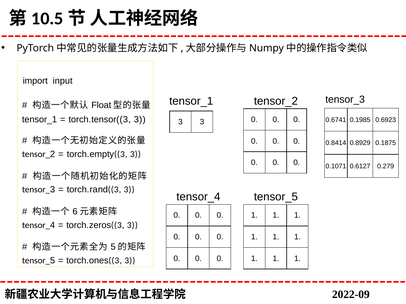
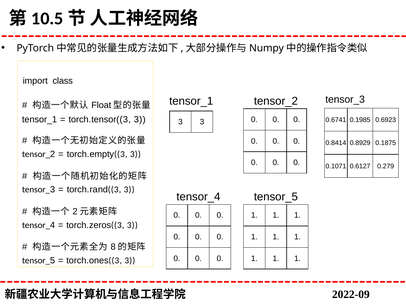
input: input -> class
6: 6 -> 2
5: 5 -> 8
